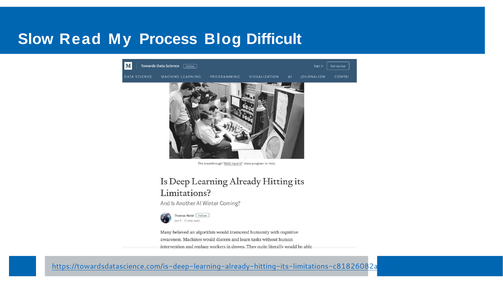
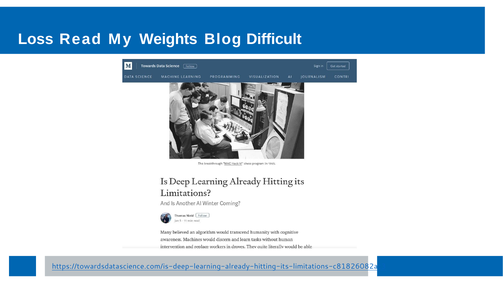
Slow: Slow -> Loss
Process: Process -> Weights
